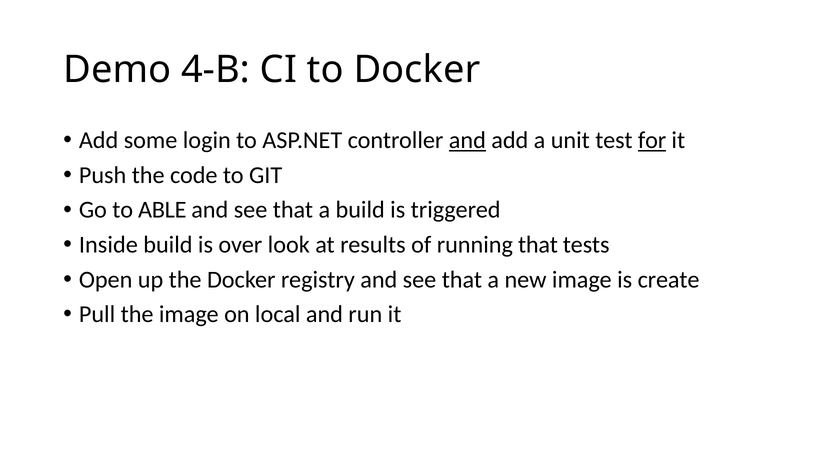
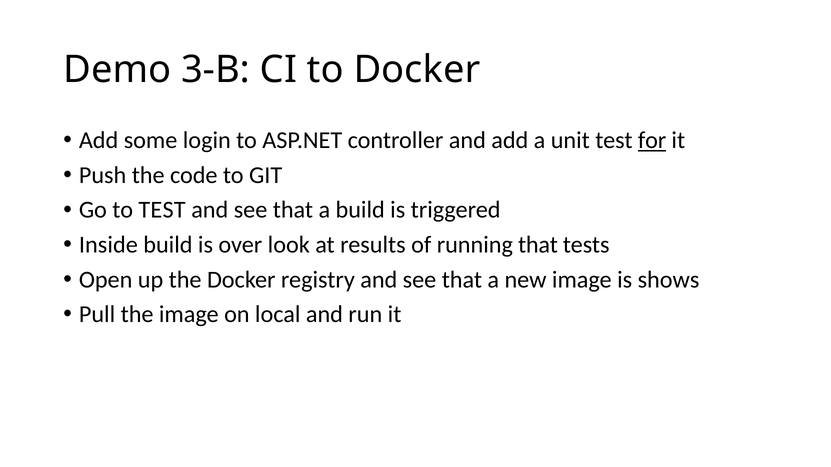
4-B: 4-B -> 3-B
and at (467, 140) underline: present -> none
to ABLE: ABLE -> TEST
create: create -> shows
